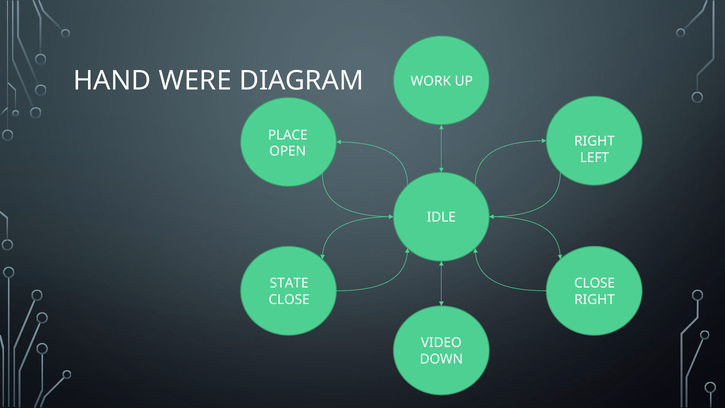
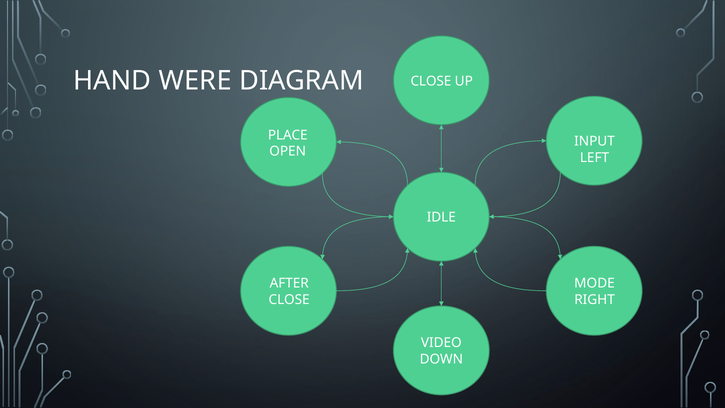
WORK at (431, 81): WORK -> CLOSE
RIGHT at (595, 141): RIGHT -> INPUT
STATE: STATE -> AFTER
CLOSE at (595, 283): CLOSE -> MODE
